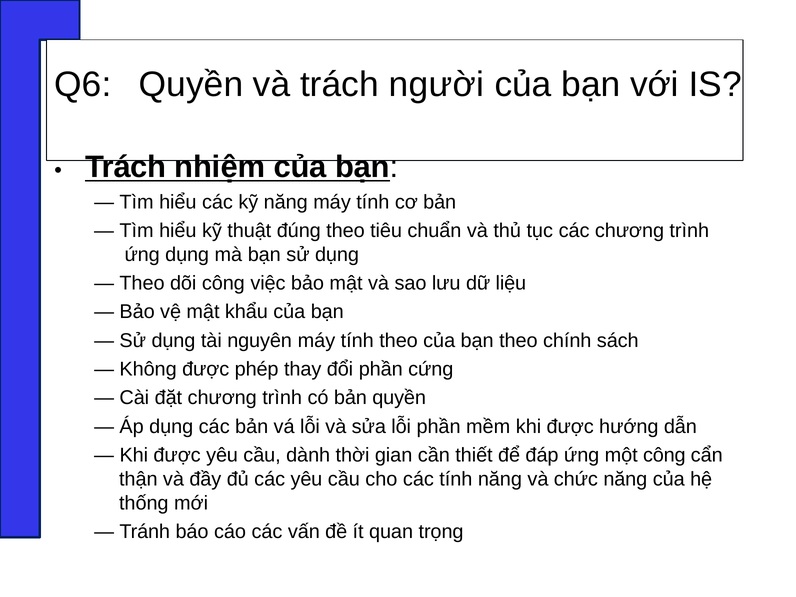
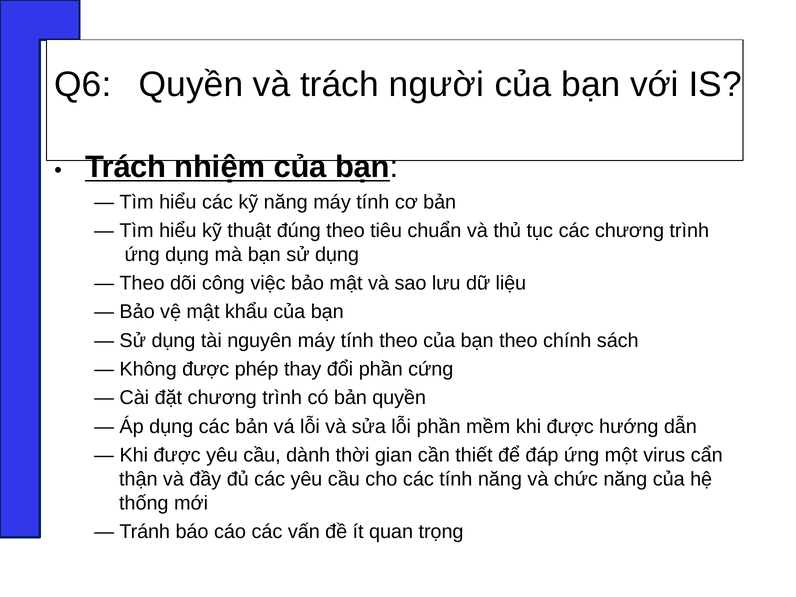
một công: công -> virus
